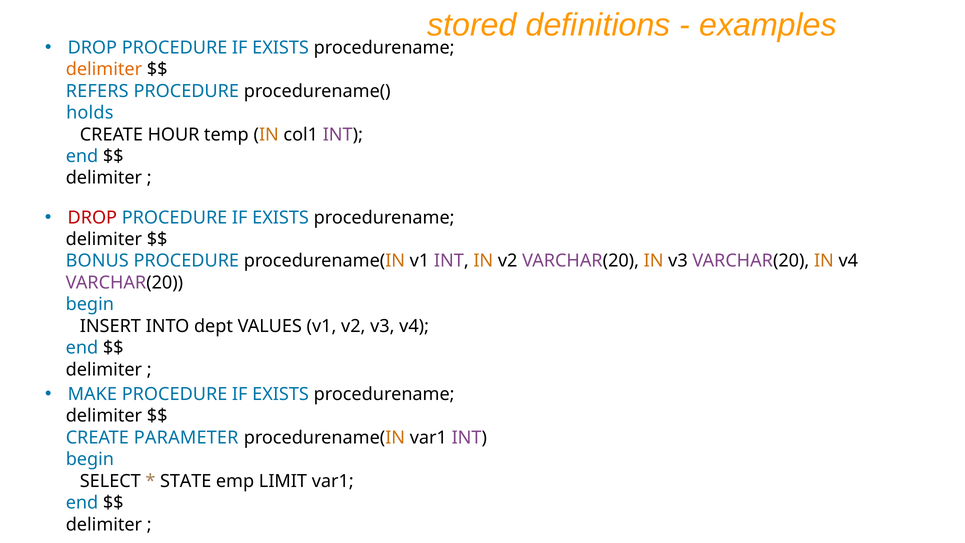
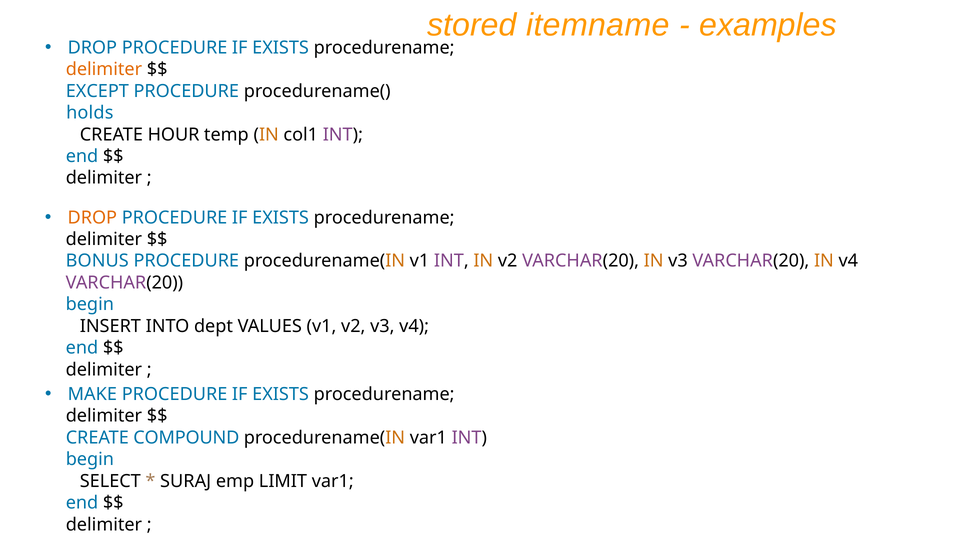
definitions: definitions -> itemname
REFERS: REFERS -> EXCEPT
DROP at (92, 217) colour: red -> orange
PARAMETER: PARAMETER -> COMPOUND
STATE: STATE -> SURAJ
